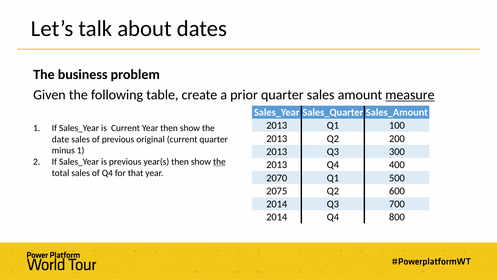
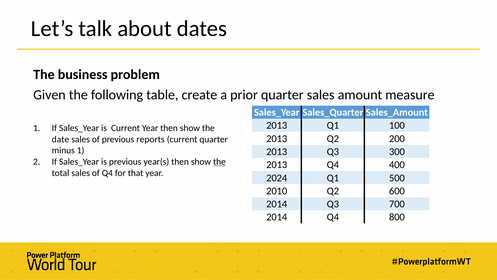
measure underline: present -> none
original: original -> reports
2070: 2070 -> 2024
2075: 2075 -> 2010
